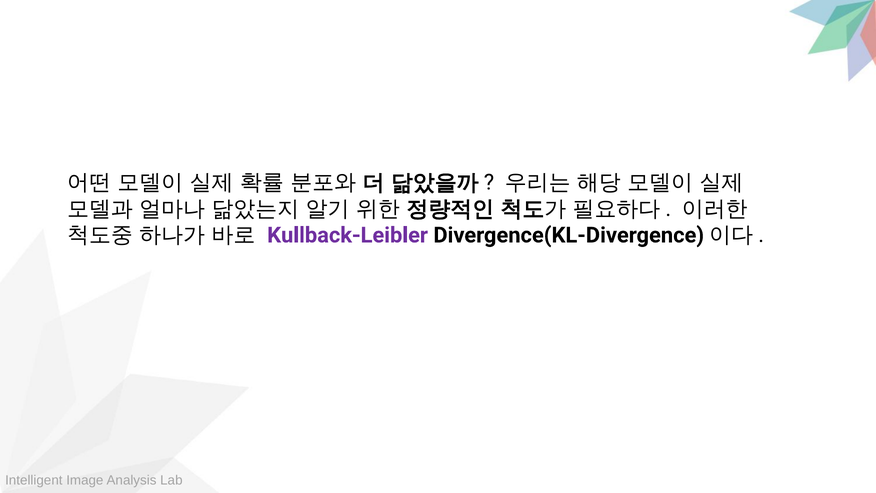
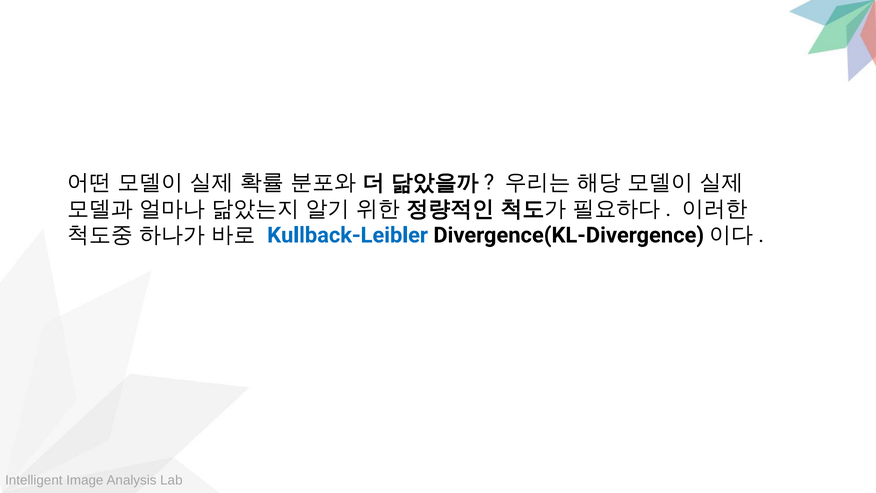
Kullback-Leibler colour: purple -> blue
